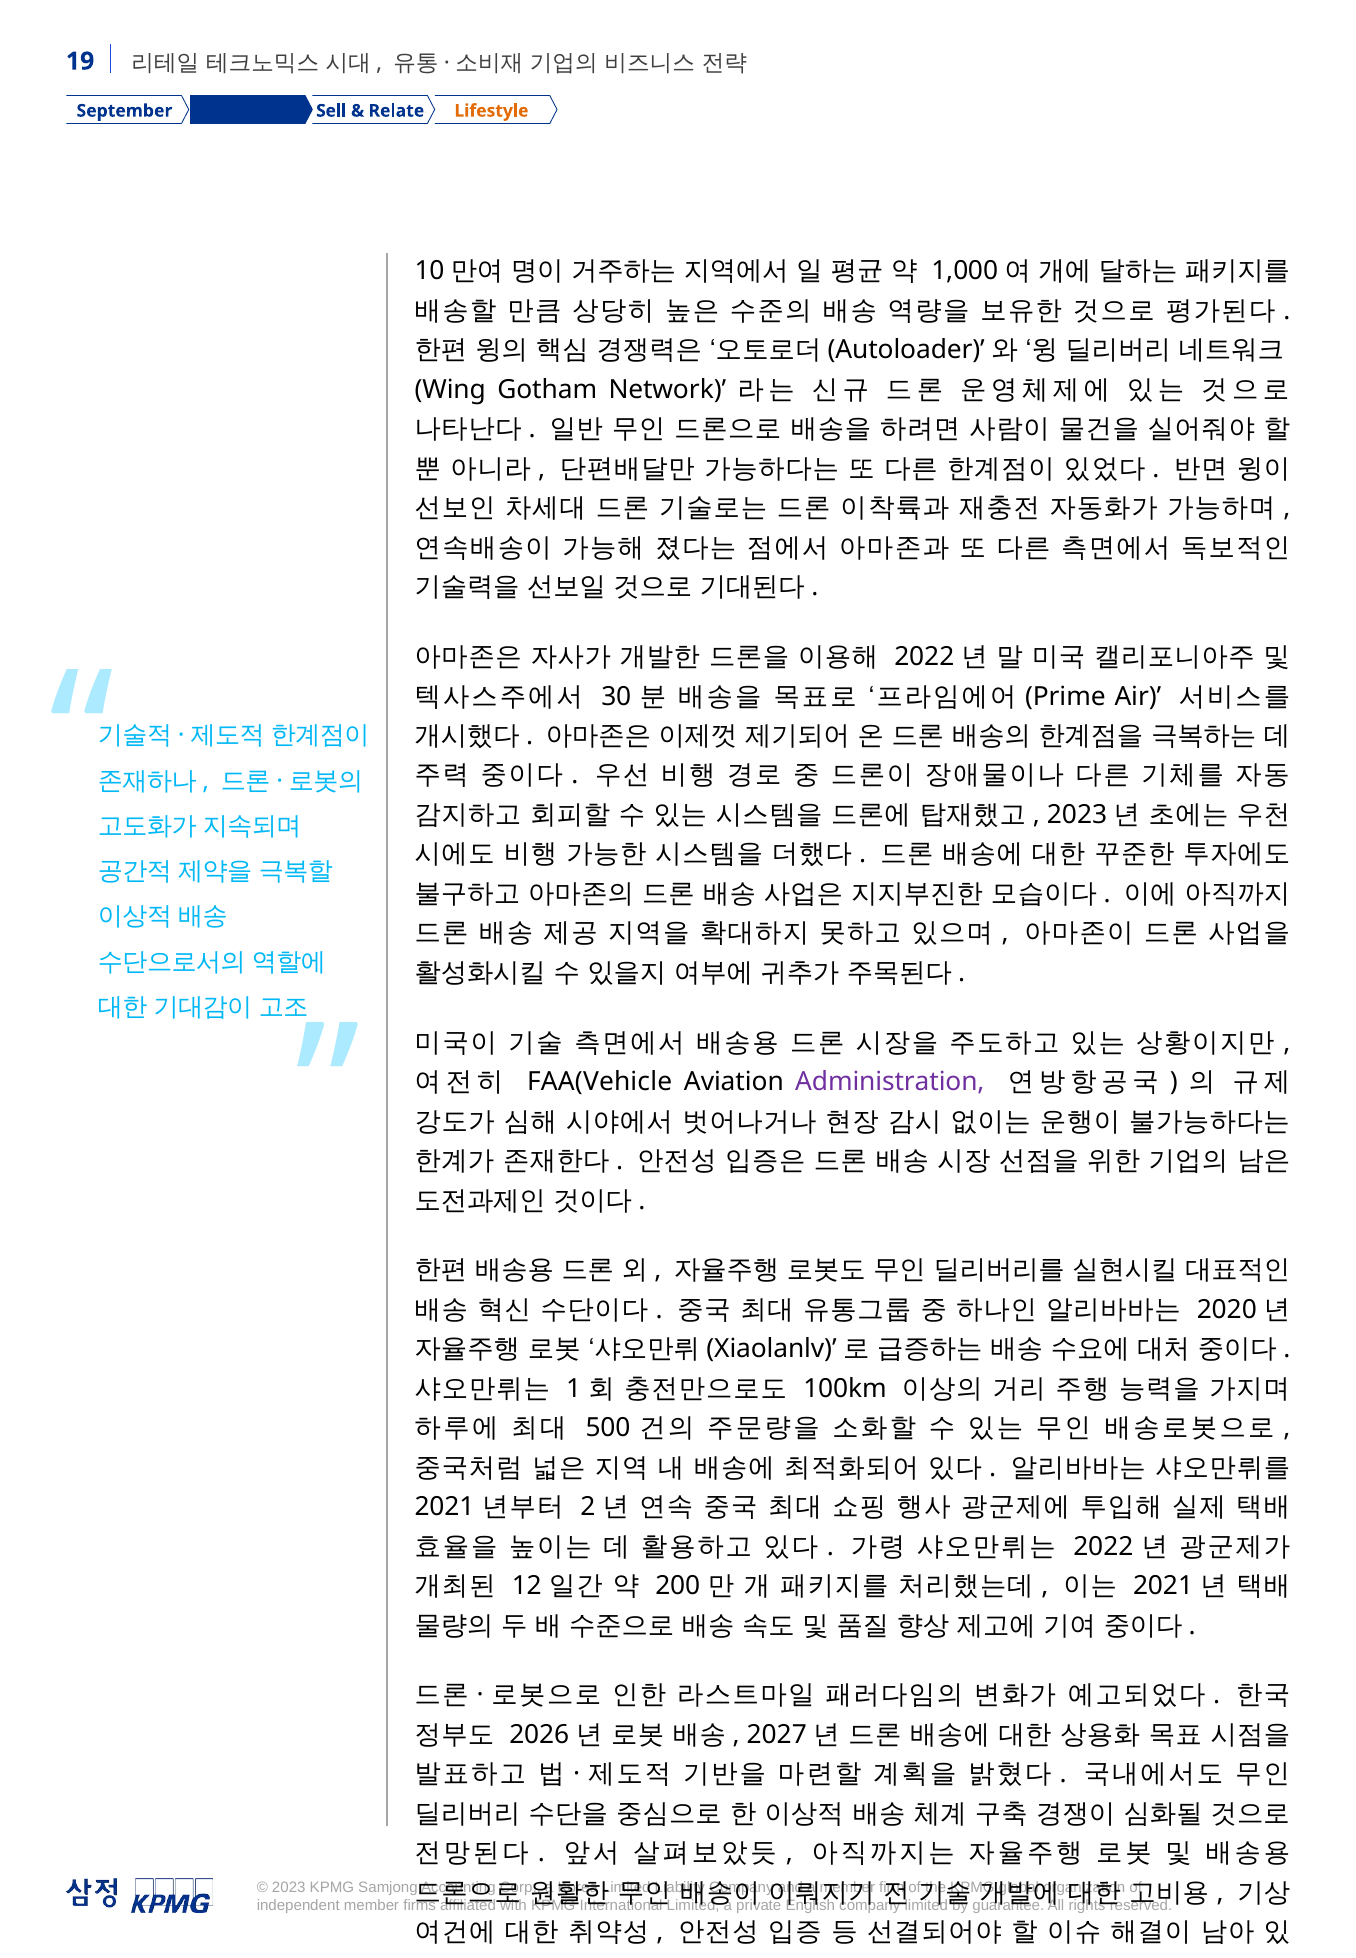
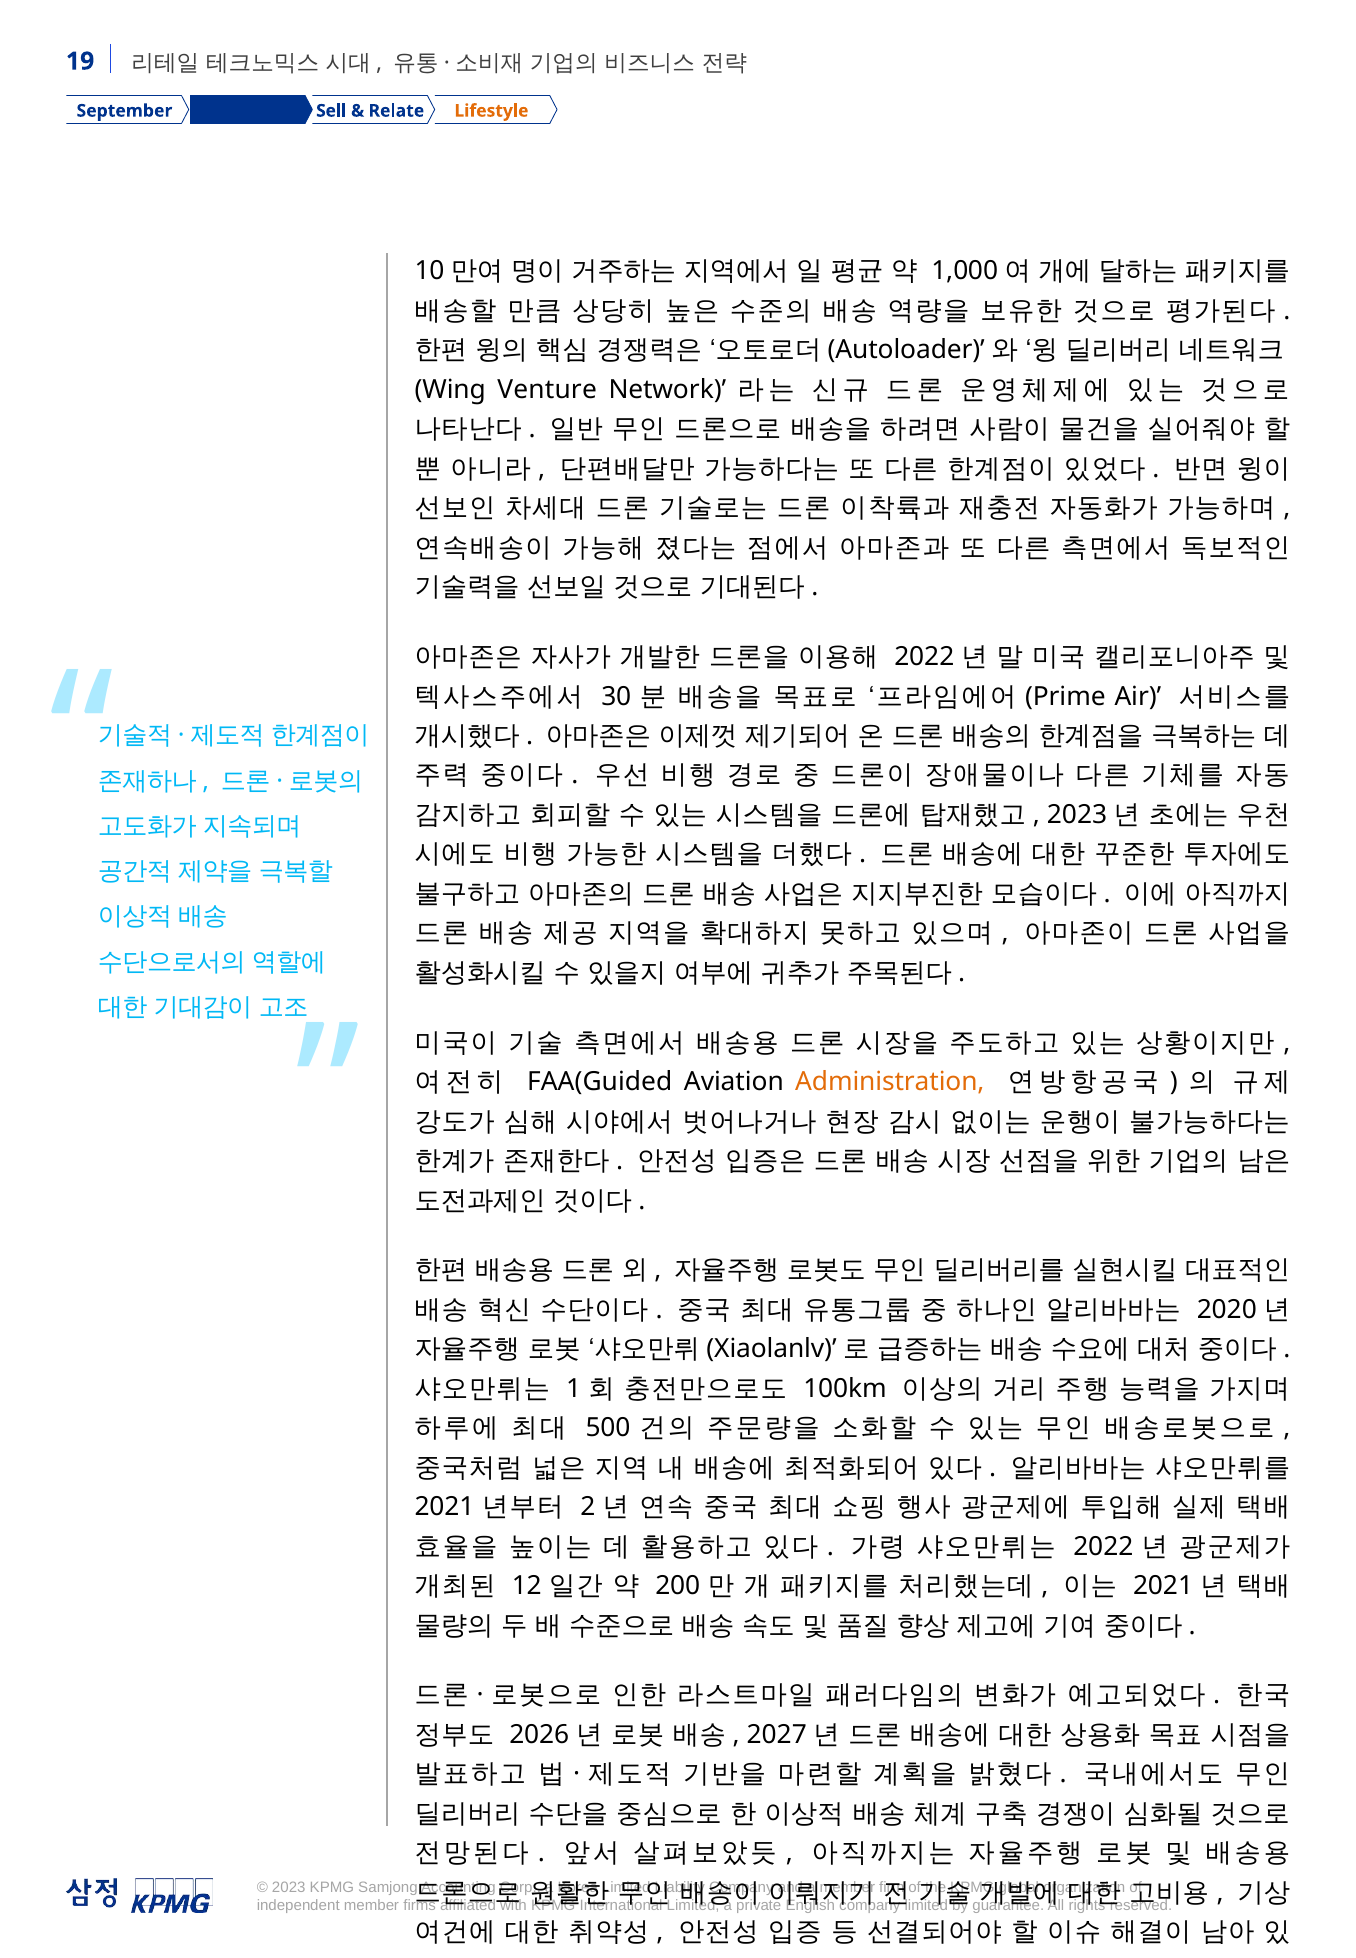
Gotham: Gotham -> Venture
FAA(Vehicle: FAA(Vehicle -> FAA(Guided
Administration colour: purple -> orange
